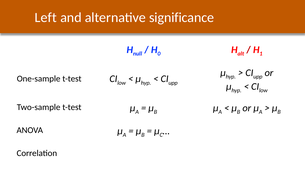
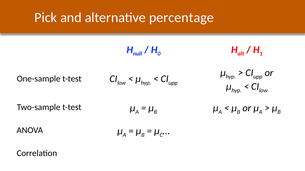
Left: Left -> Pick
significance: significance -> percentage
